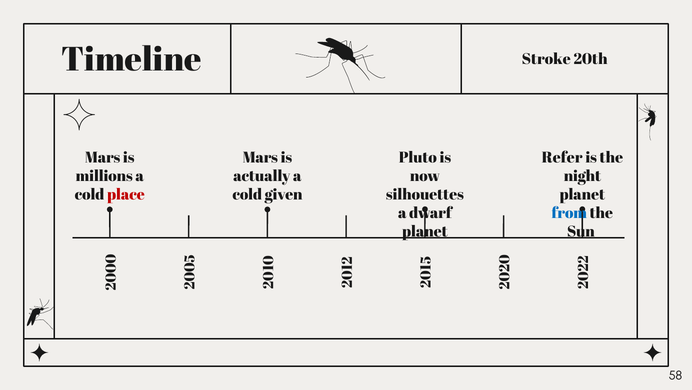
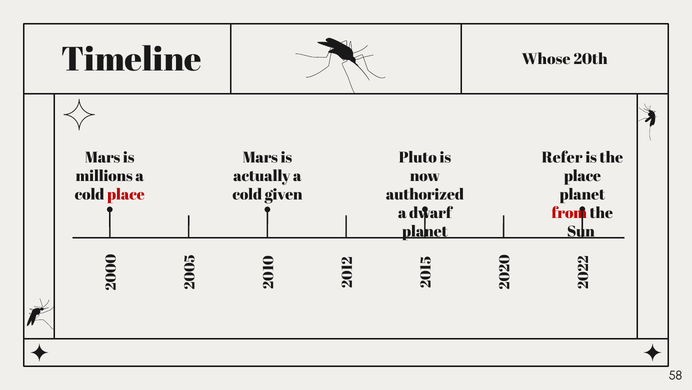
Stroke: Stroke -> Whose
night at (582, 176): night -> place
silhouettes: silhouettes -> authorized
from colour: blue -> red
